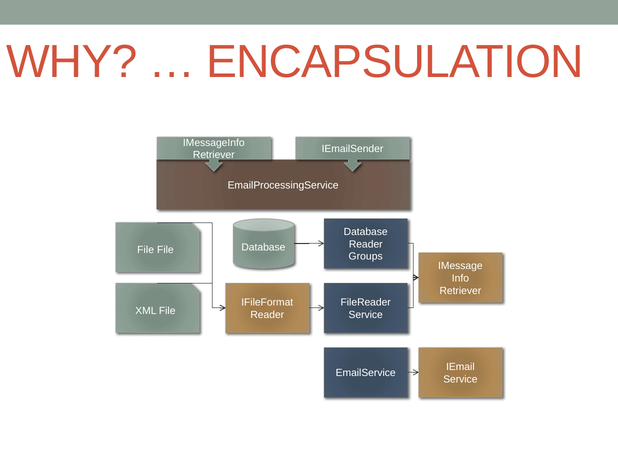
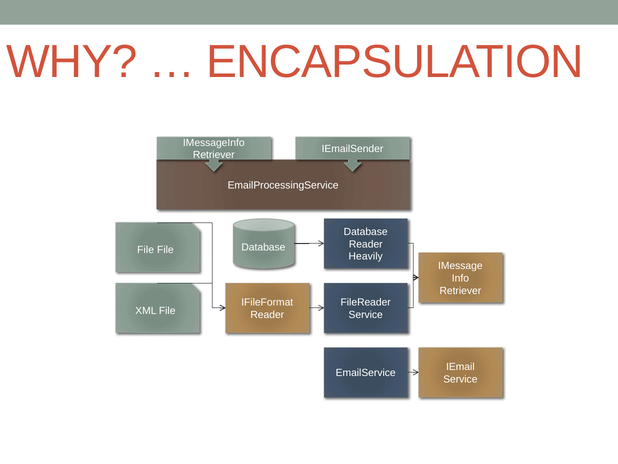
Groups: Groups -> Heavily
